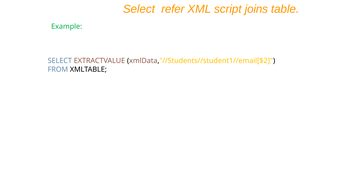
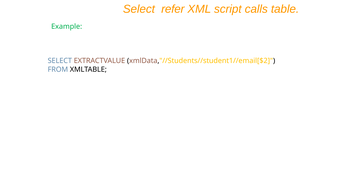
joins: joins -> calls
